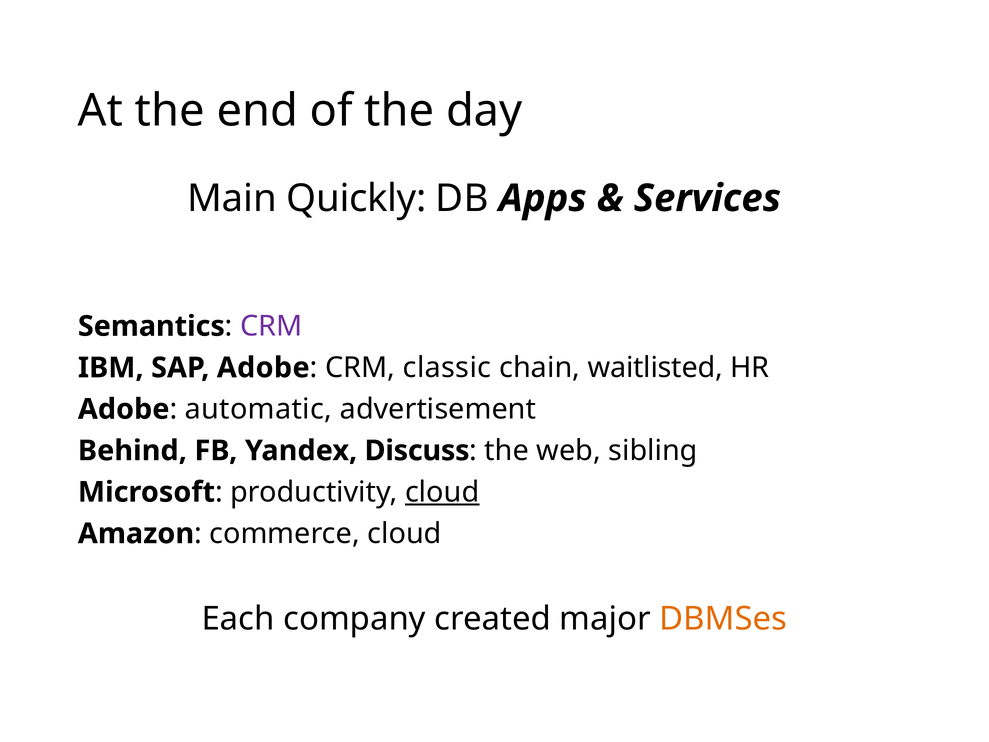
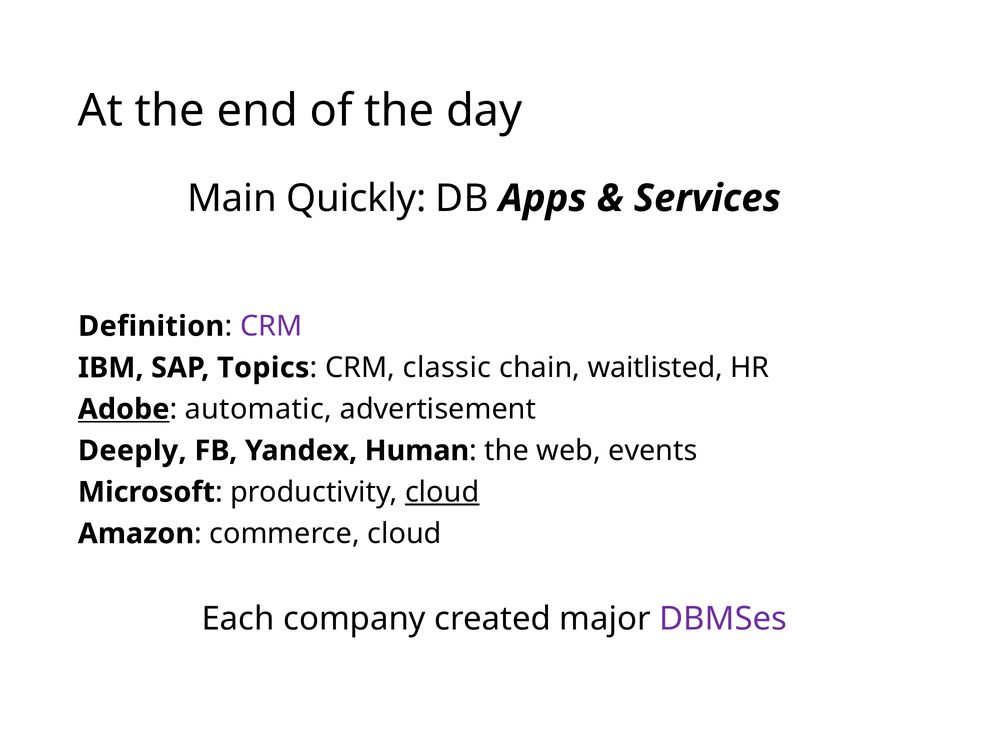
Semantics: Semantics -> Definition
SAP Adobe: Adobe -> Topics
Adobe at (124, 409) underline: none -> present
Behind: Behind -> Deeply
Discuss: Discuss -> Human
sibling: sibling -> events
DBMSes colour: orange -> purple
